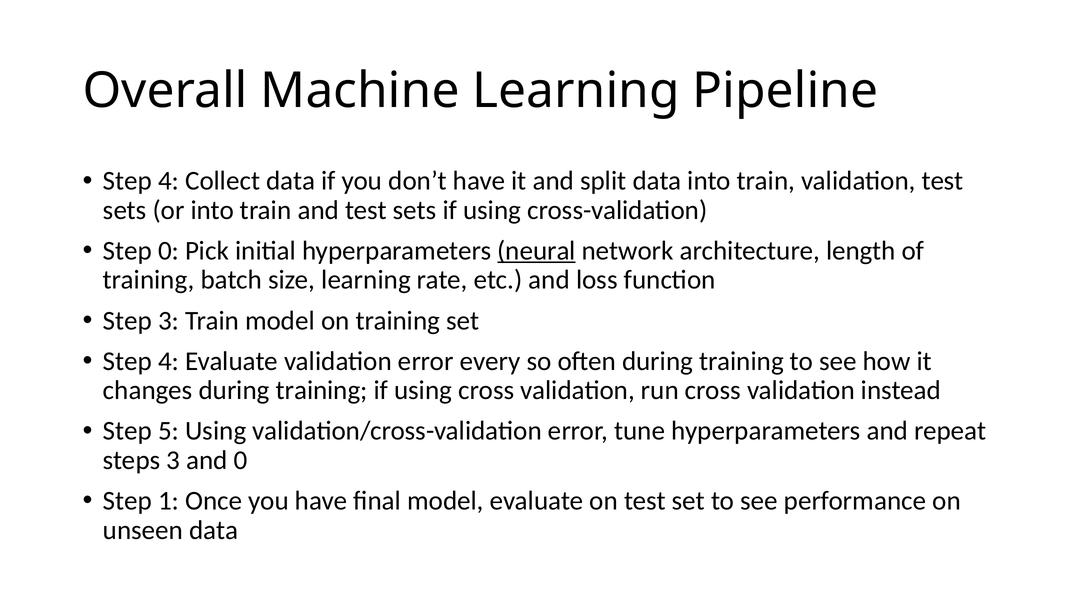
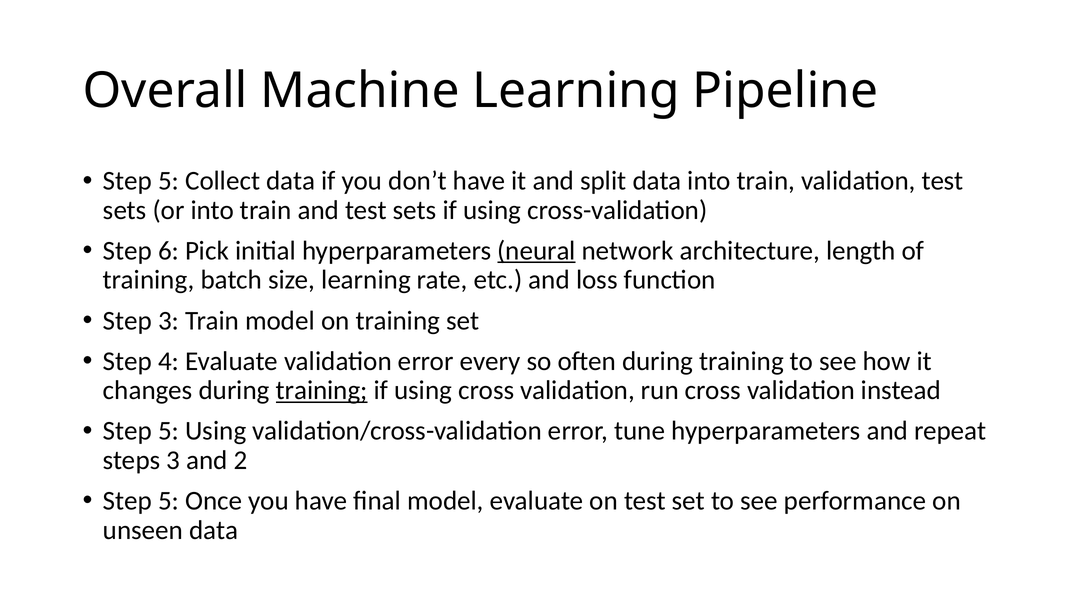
4 at (168, 181): 4 -> 5
Step 0: 0 -> 6
training at (322, 390) underline: none -> present
and 0: 0 -> 2
1 at (168, 501): 1 -> 5
